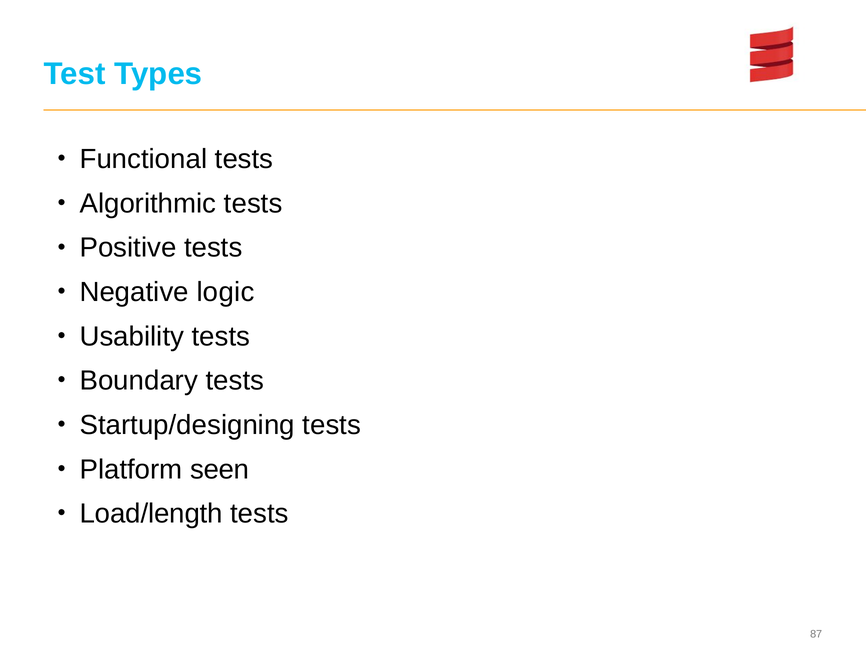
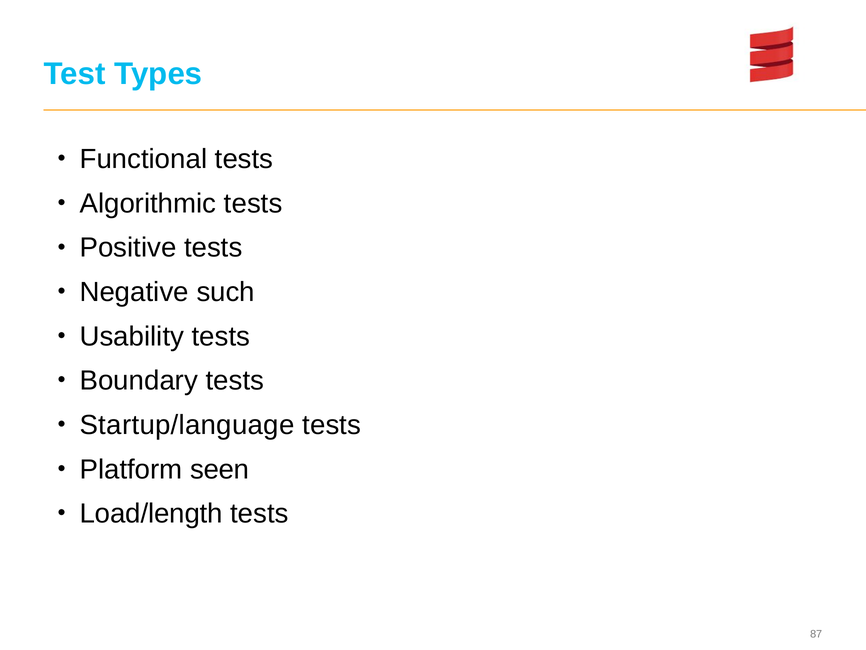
logic: logic -> such
Startup/designing: Startup/designing -> Startup/language
